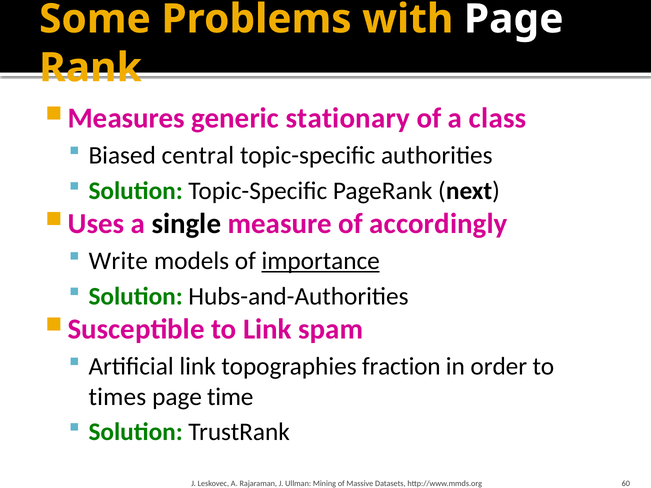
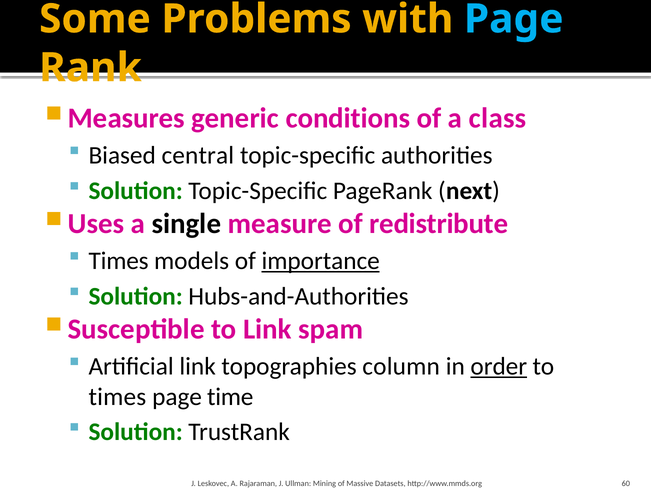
Page at (514, 19) colour: white -> light blue
stationary: stationary -> conditions
accordingly: accordingly -> redistribute
Write at (118, 261): Write -> Times
fraction: fraction -> column
order underline: none -> present
